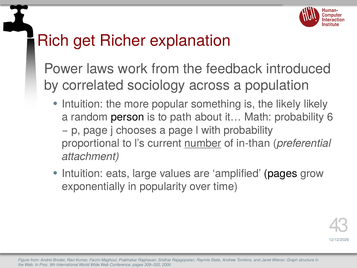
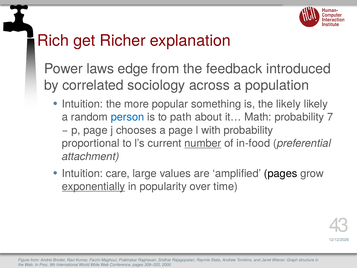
work: work -> edge
person colour: black -> blue
6: 6 -> 7
in-than: in-than -> in-food
eats: eats -> care
exponentially underline: none -> present
